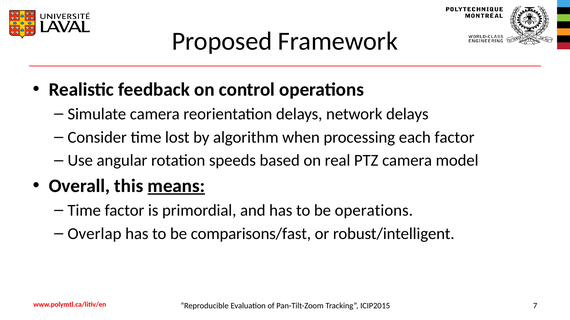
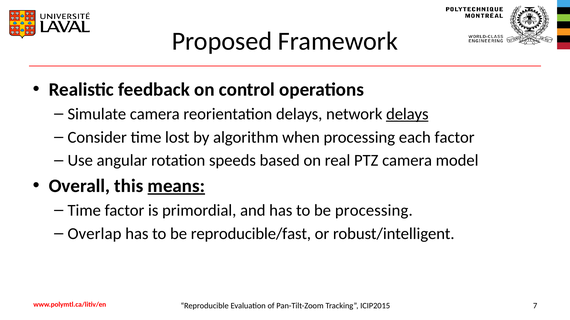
delays at (407, 114) underline: none -> present
be operations: operations -> processing
comparisons/fast: comparisons/fast -> reproducible/fast
